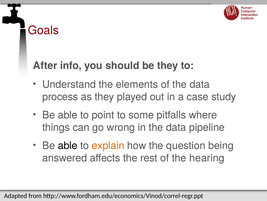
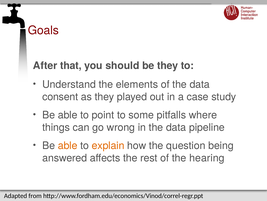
info: info -> that
process: process -> consent
able at (68, 145) colour: black -> orange
